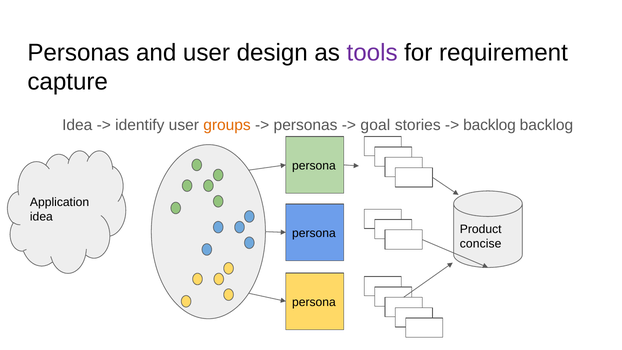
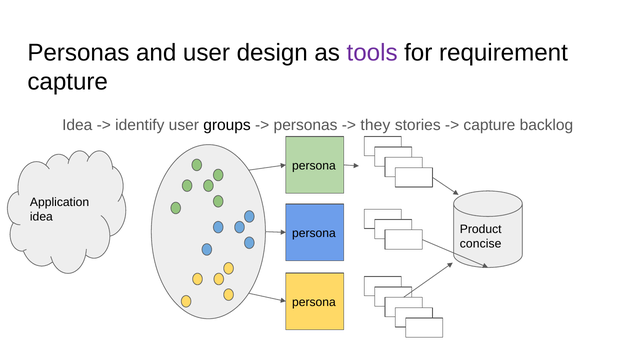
groups colour: orange -> black
goal: goal -> they
backlog at (489, 125): backlog -> capture
